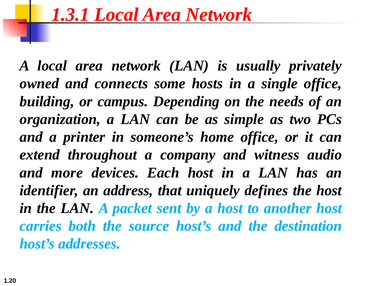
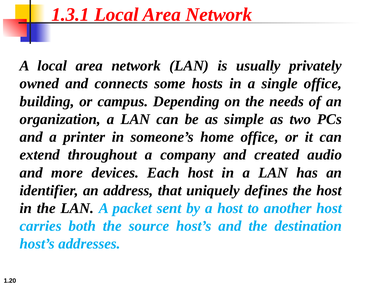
witness: witness -> created
